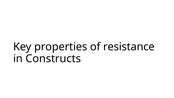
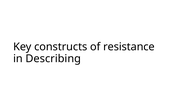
properties: properties -> constructs
Constructs: Constructs -> Describing
